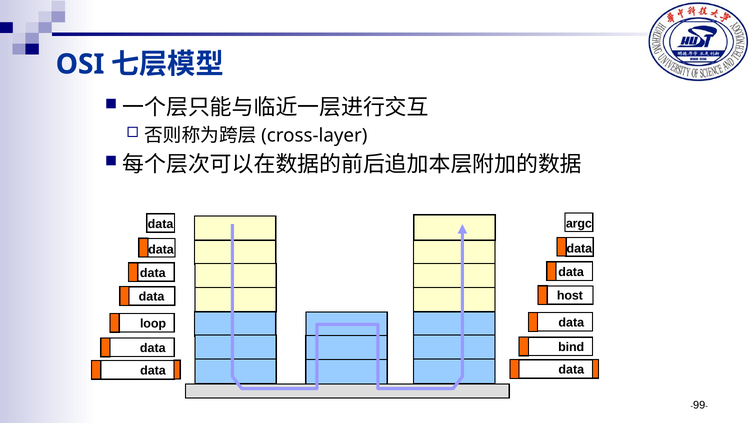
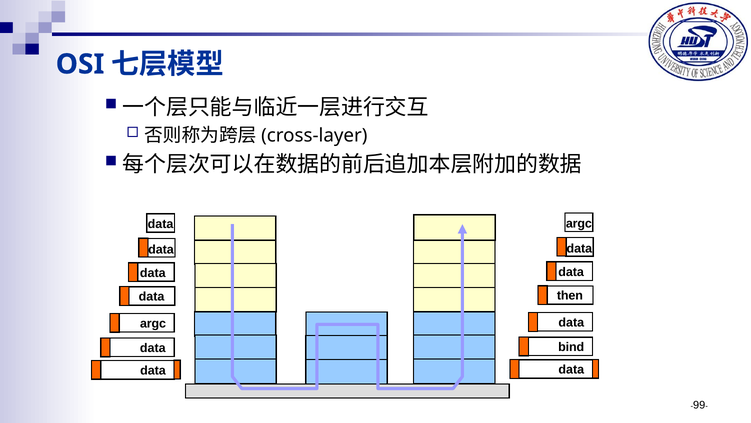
host: host -> then
loop at (153, 323): loop -> argc
